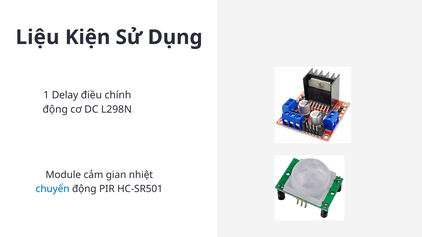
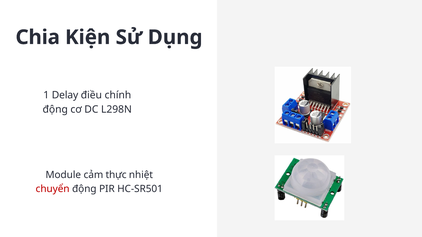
Liệu: Liệu -> Chia
gian: gian -> thực
chuyển colour: blue -> red
